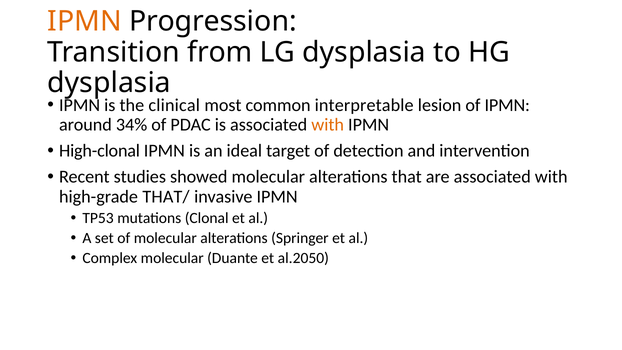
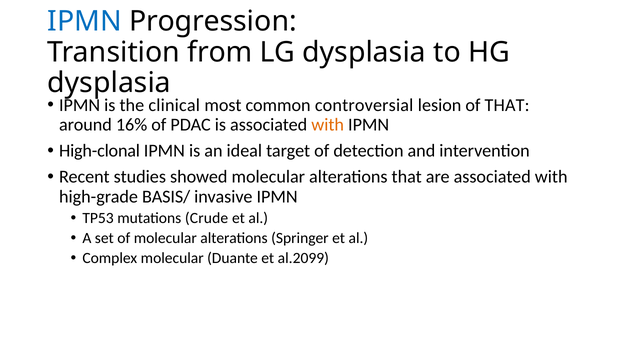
IPMN at (85, 21) colour: orange -> blue
interpretable: interpretable -> controversial
of IPMN: IPMN -> THAT
34%: 34% -> 16%
THAT/: THAT/ -> BASIS/
Clonal: Clonal -> Crude
al.2050: al.2050 -> al.2099
